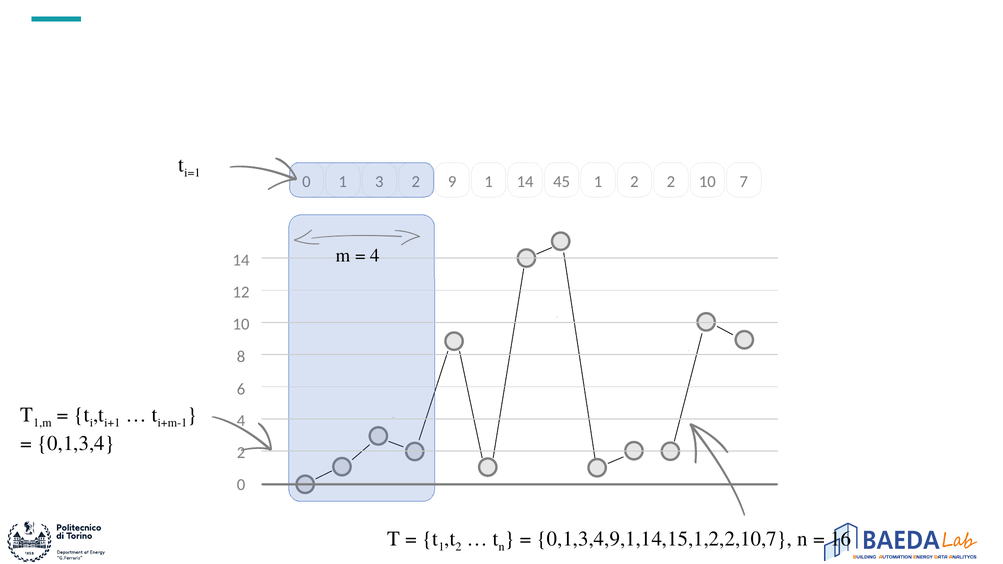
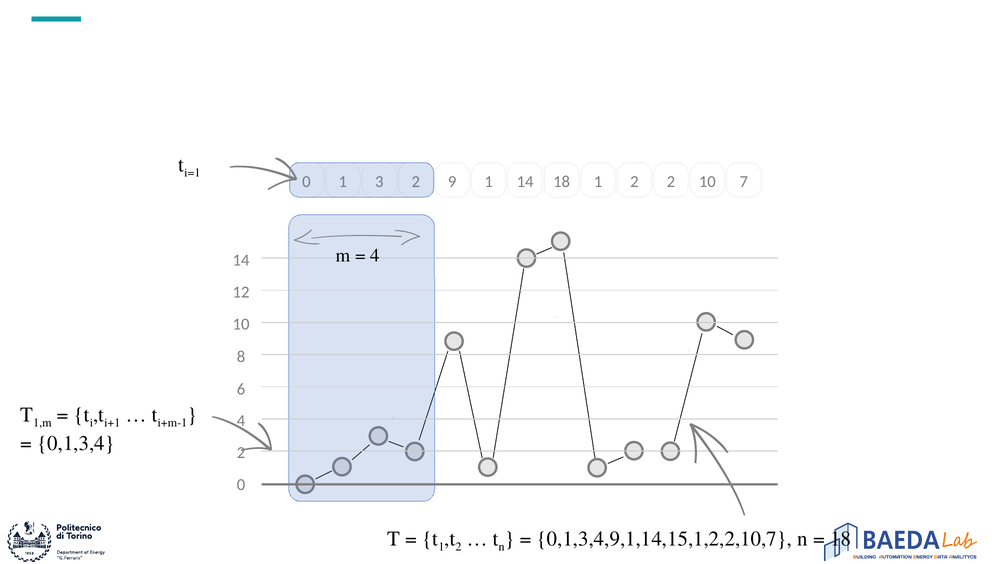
1 45: 45 -> 18
16 at (841, 539): 16 -> 18
